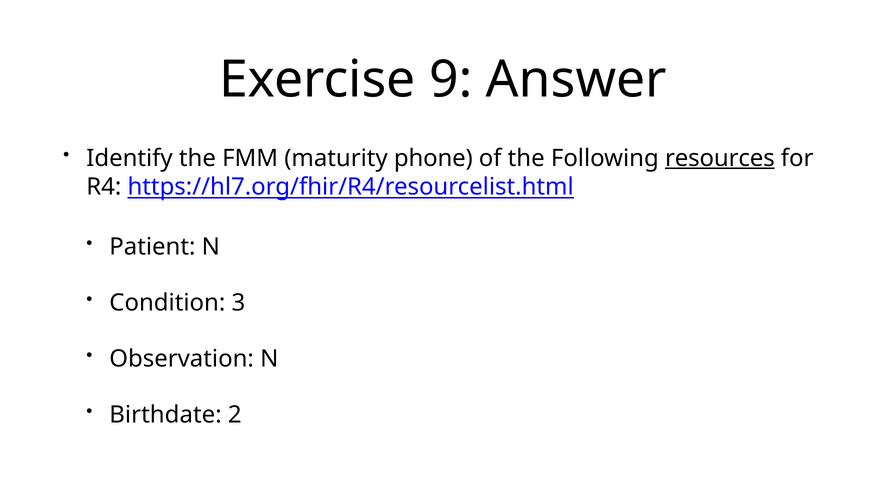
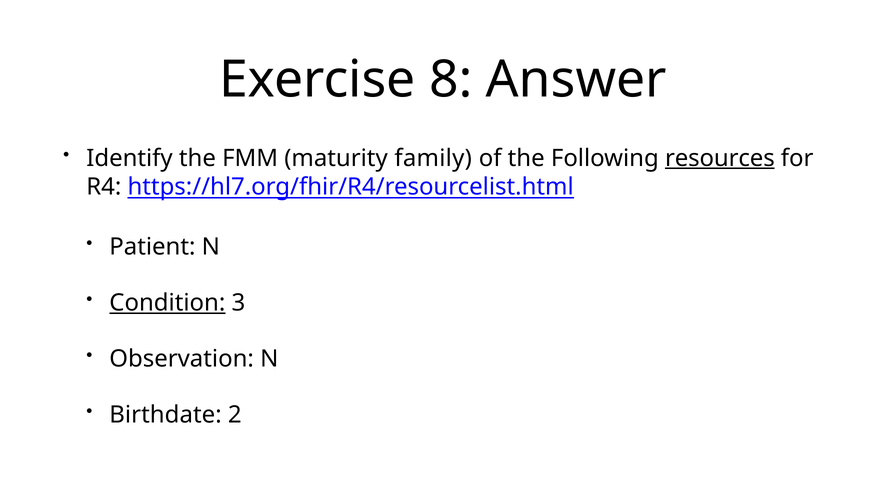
9: 9 -> 8
phone: phone -> family
Condition underline: none -> present
